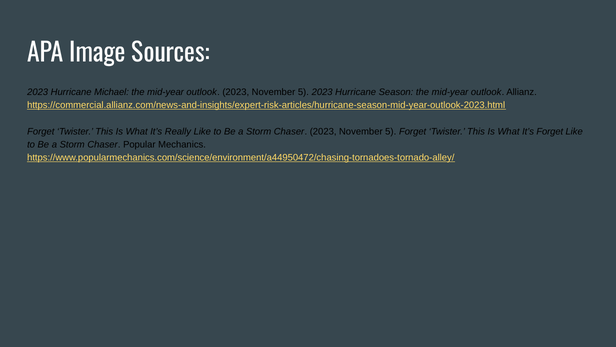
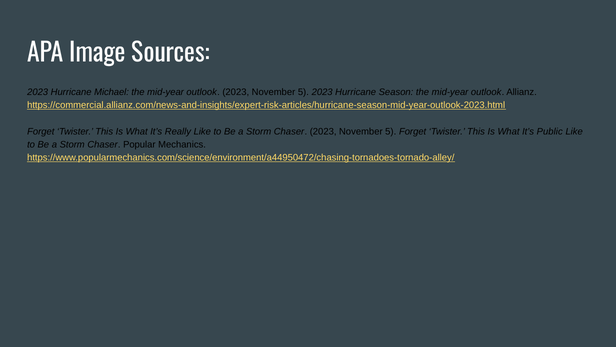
It’s Forget: Forget -> Public
